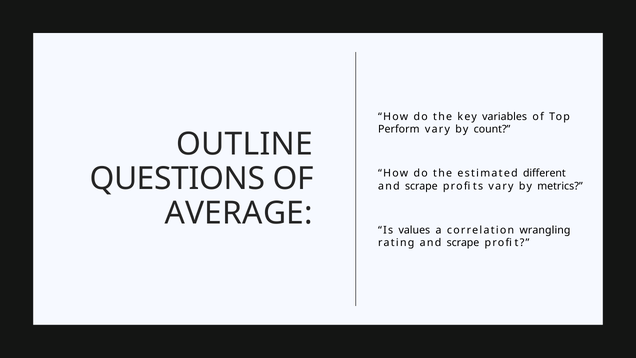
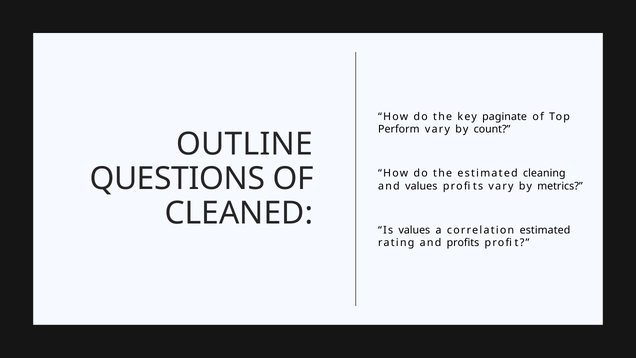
variables: variables -> paginate
different: different -> cleaning
scrape at (421, 186): scrape -> values
AVERAGE: AVERAGE -> CLEANED
correlation wrangling: wrangling -> estimated
rating and scrape: scrape -> profits
